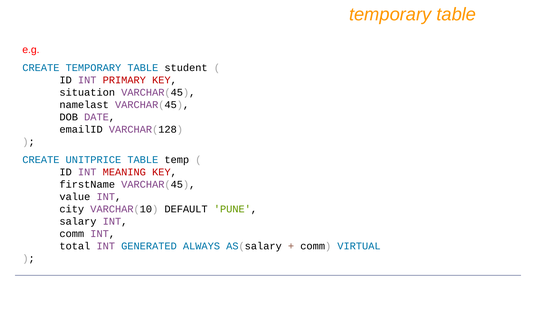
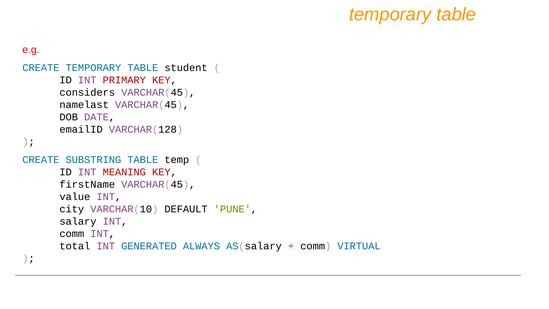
situation: situation -> considers
UNITPRICE: UNITPRICE -> SUBSTRING
